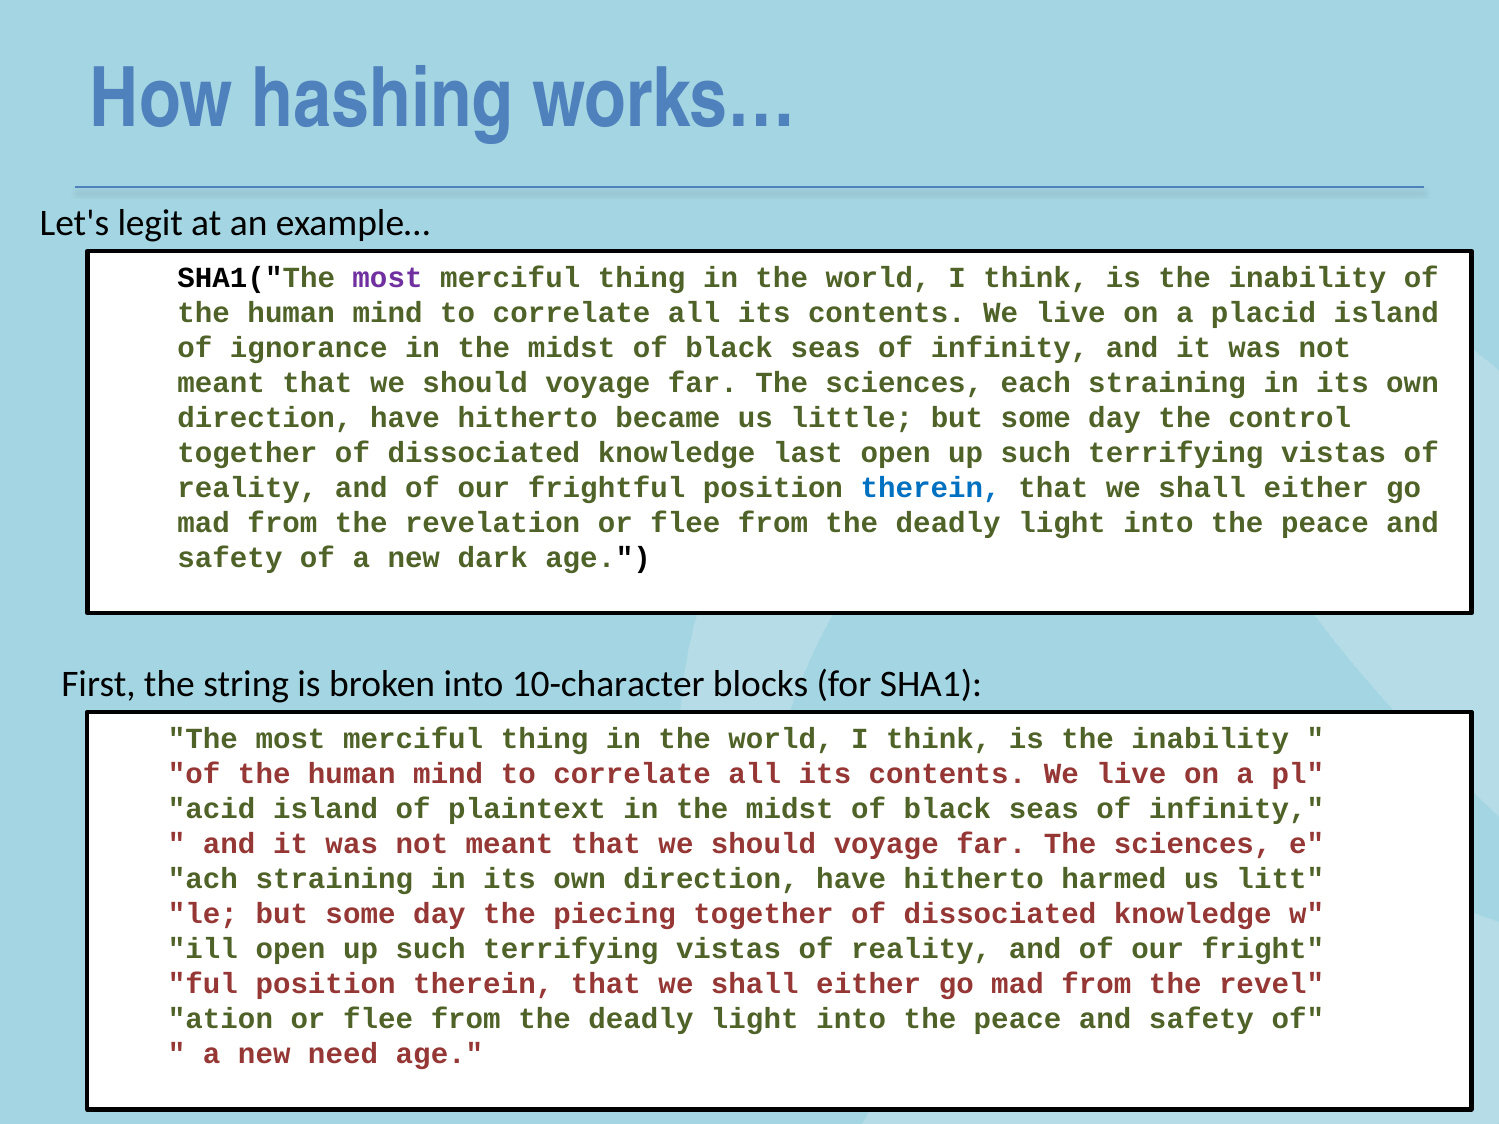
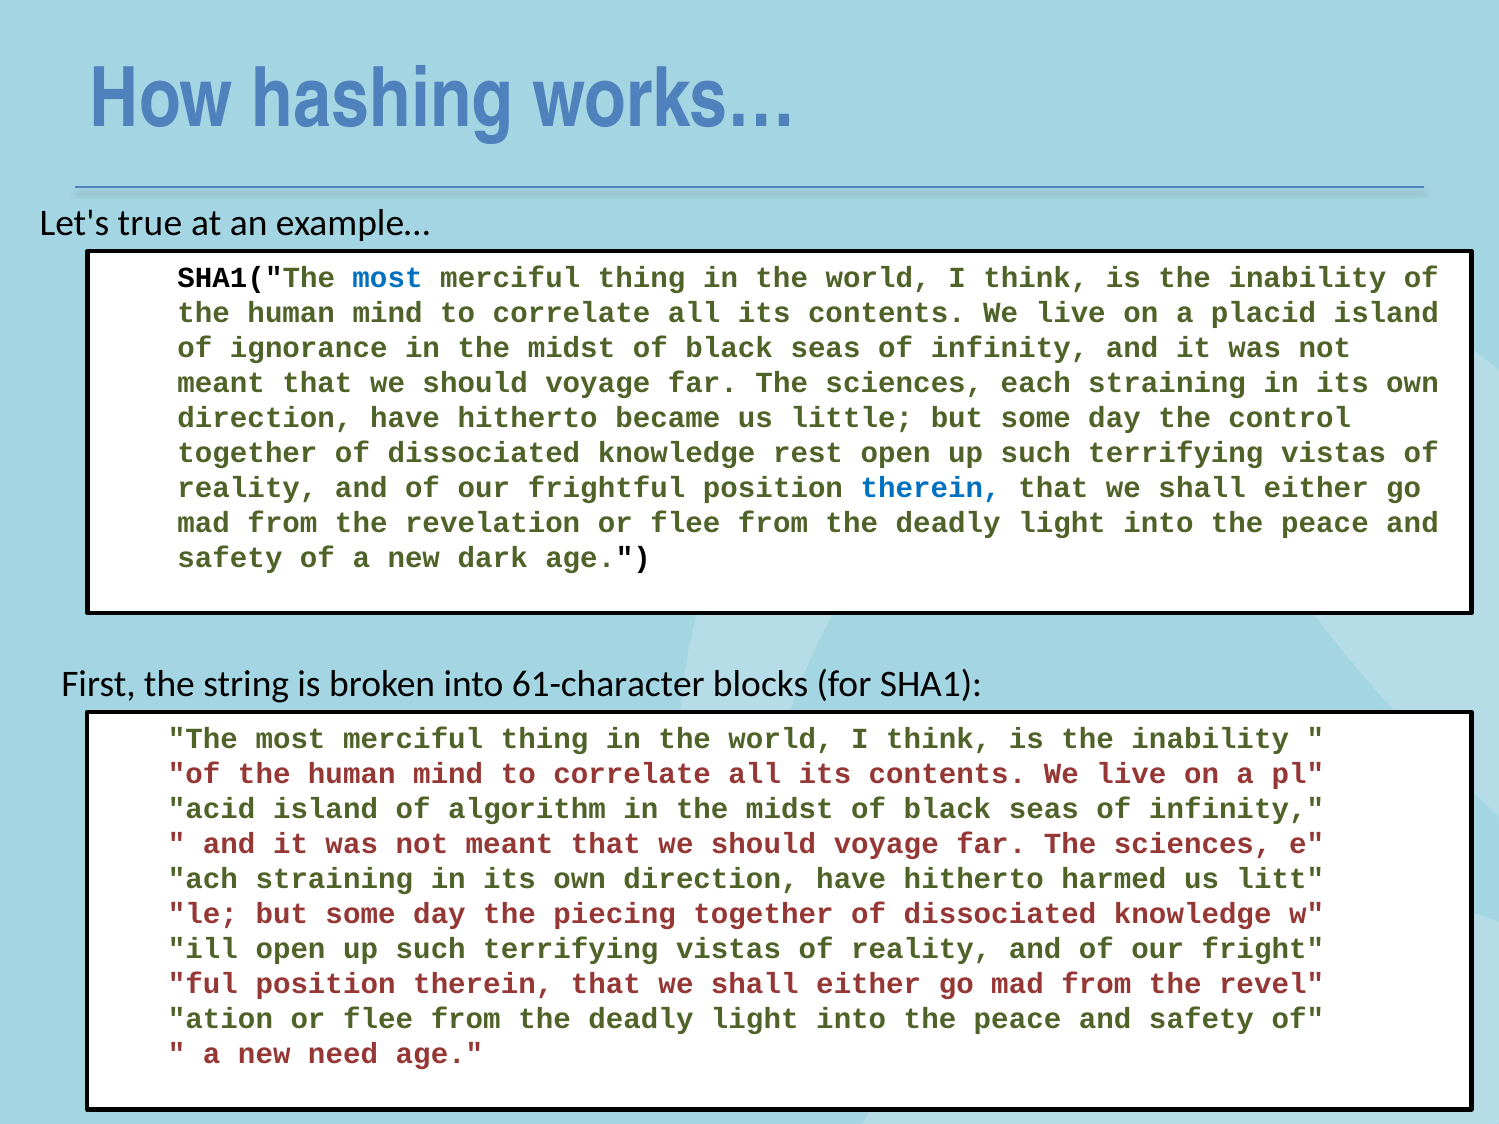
legit: legit -> true
most at (388, 278) colour: purple -> blue
last: last -> rest
10-character: 10-character -> 61-character
plaintext: plaintext -> algorithm
